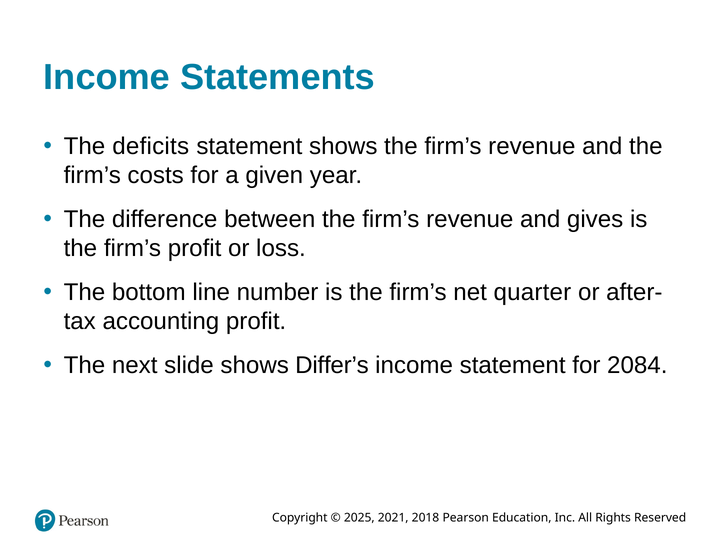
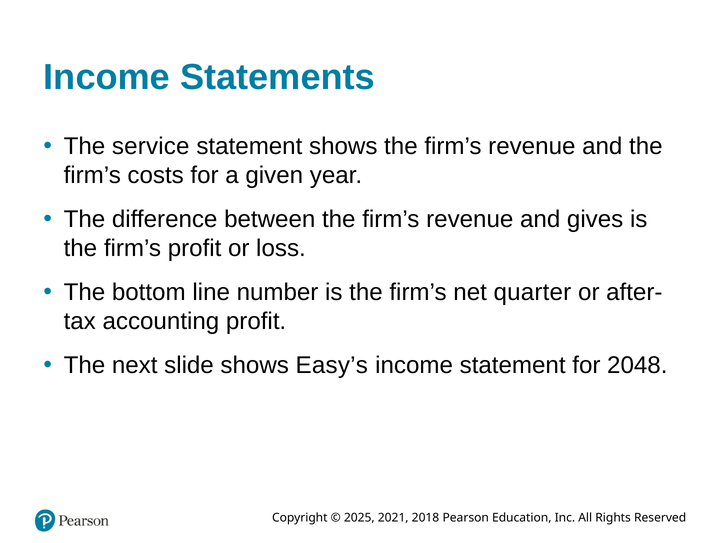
deficits: deficits -> service
Differ’s: Differ’s -> Easy’s
2084: 2084 -> 2048
